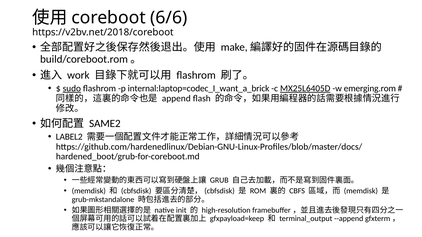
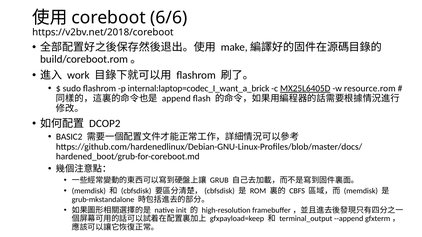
sudo underline: present -> none
emerging.rom: emerging.rom -> resource.rom
SAME2: SAME2 -> DCOP2
LABEL2: LABEL2 -> BASIC2
